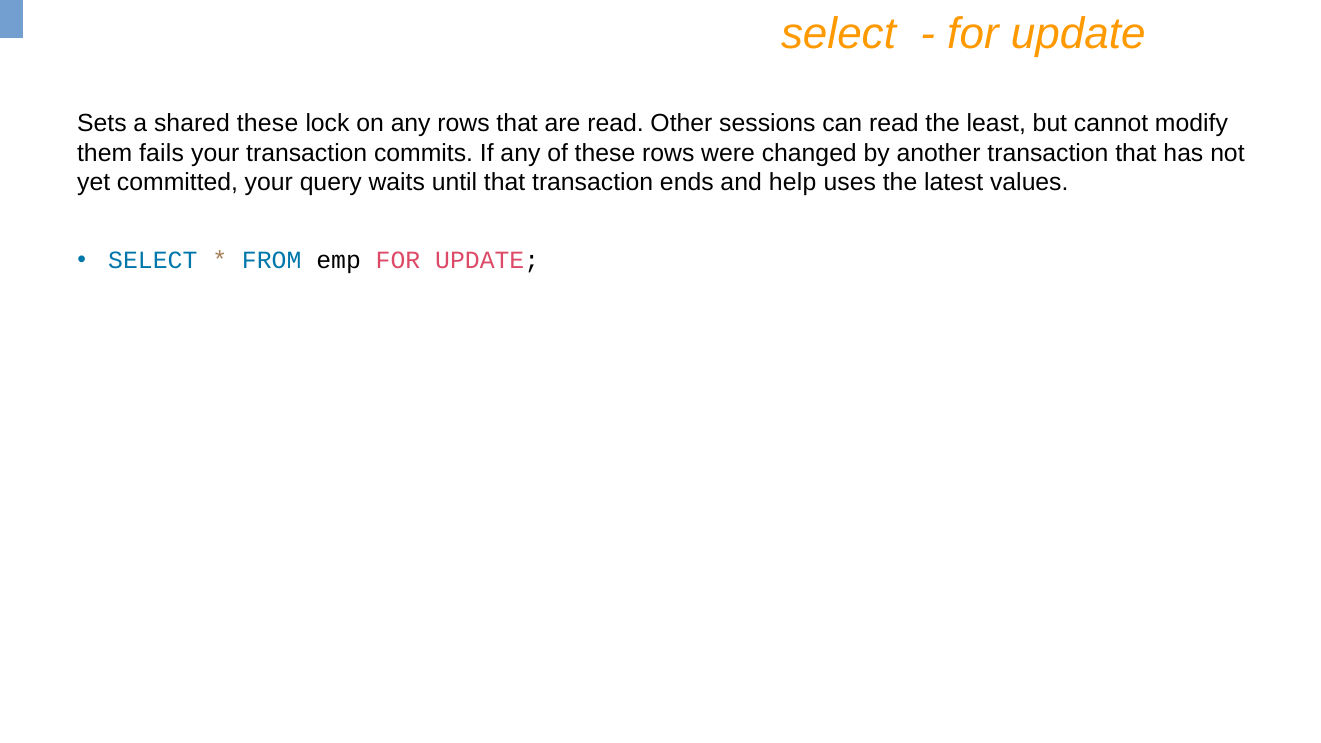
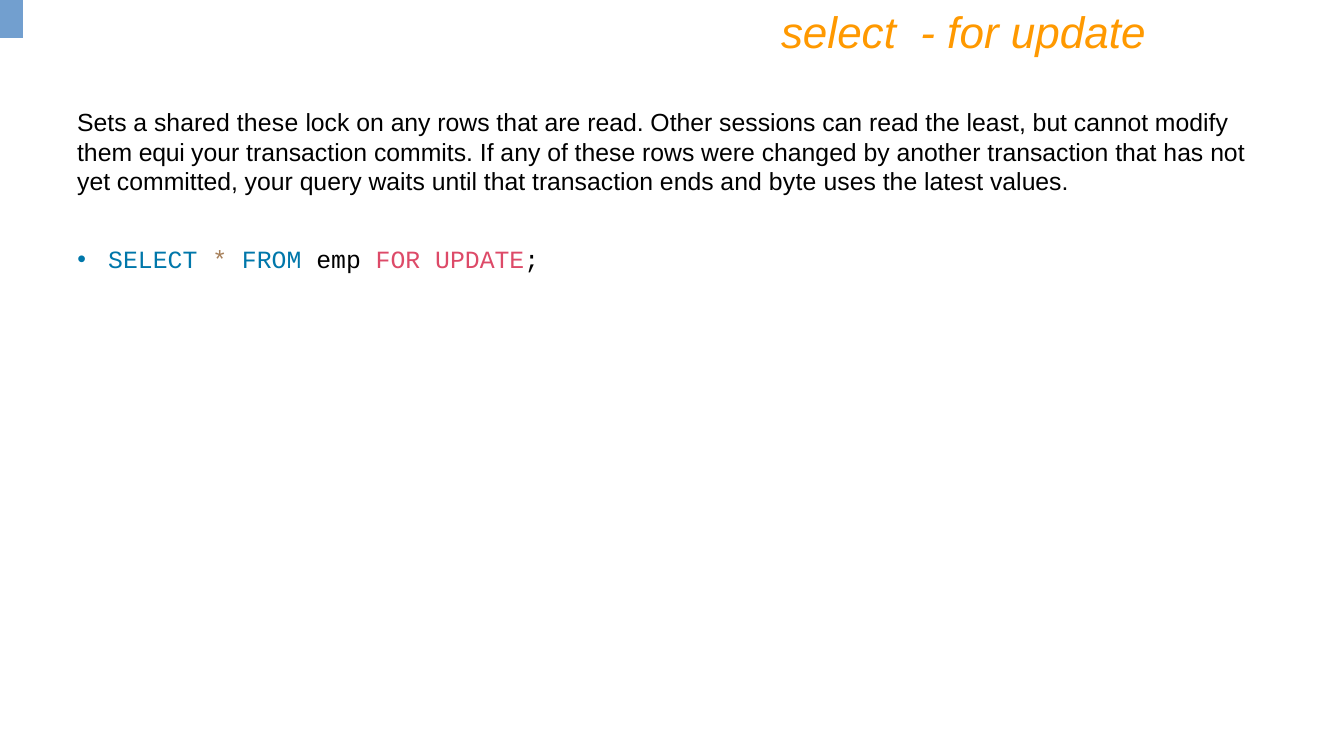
fails: fails -> equi
help: help -> byte
